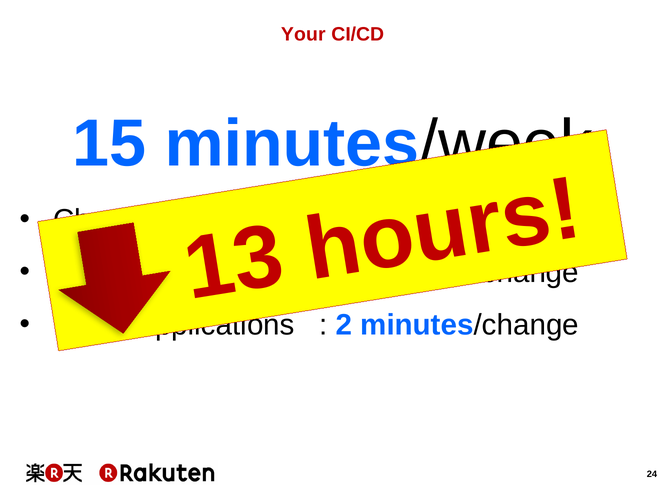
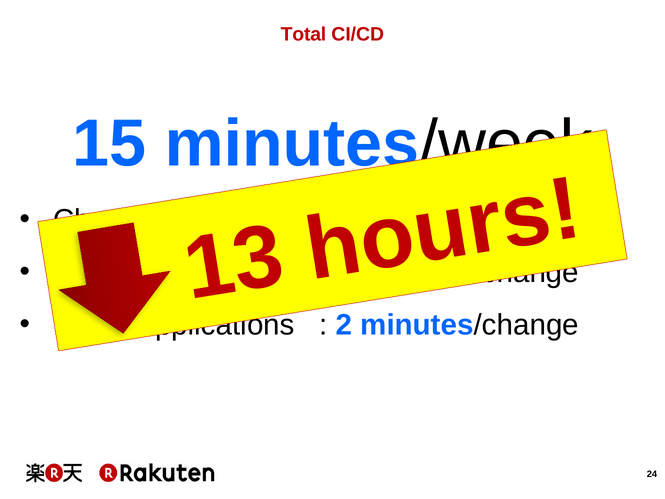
Your: Your -> Total
